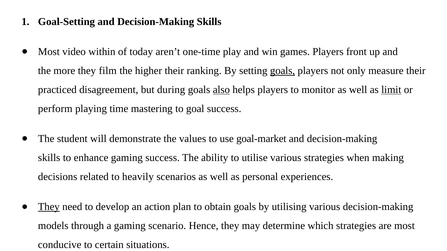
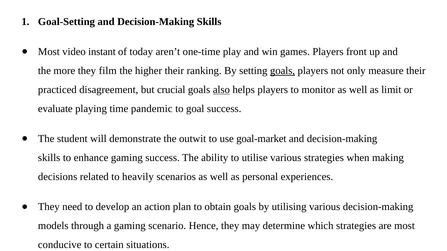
within: within -> instant
during: during -> crucial
limit underline: present -> none
perform: perform -> evaluate
mastering: mastering -> pandemic
values: values -> outwit
They at (49, 207) underline: present -> none
